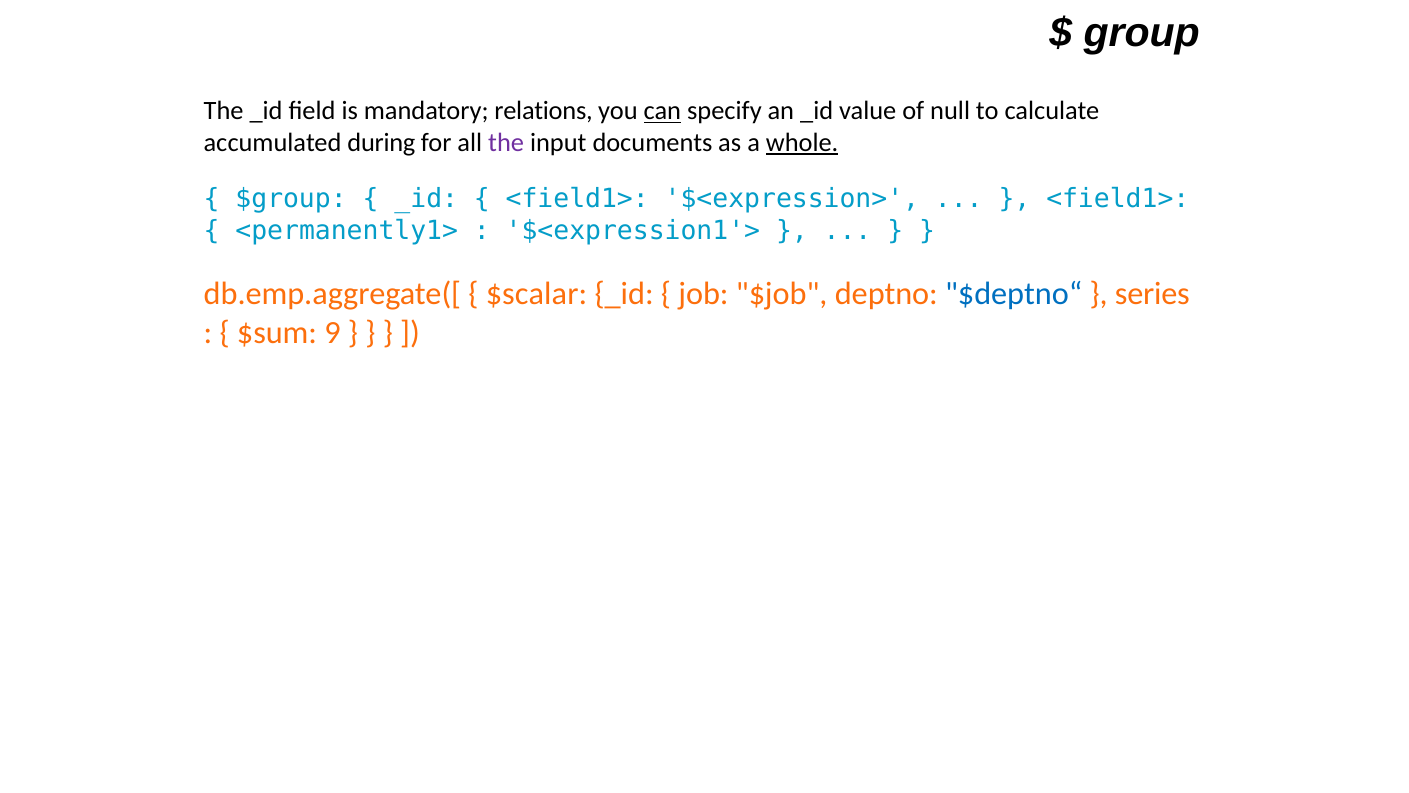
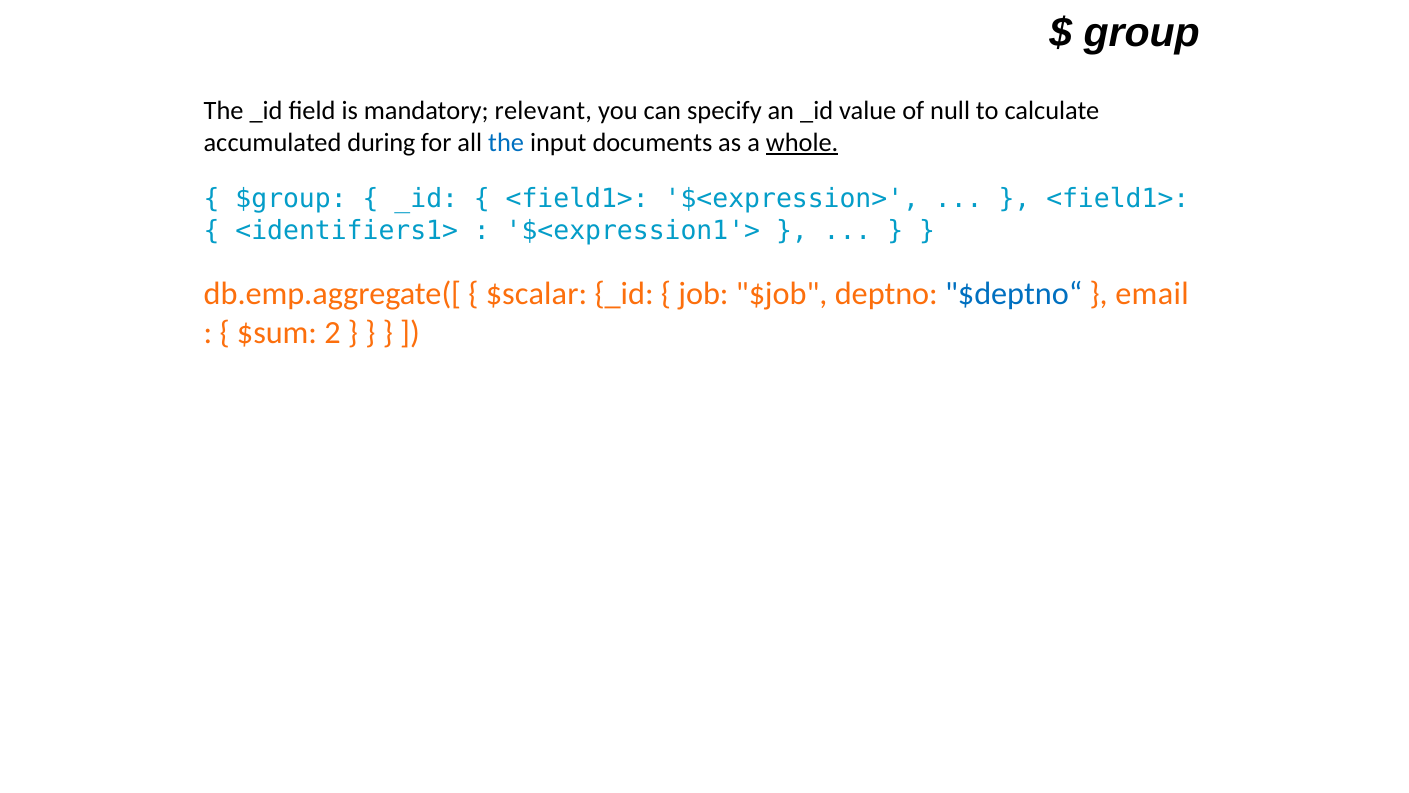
relations: relations -> relevant
can underline: present -> none
the at (506, 143) colour: purple -> blue
<permanently1>: <permanently1> -> <identifiers1>
series: series -> email
9: 9 -> 2
